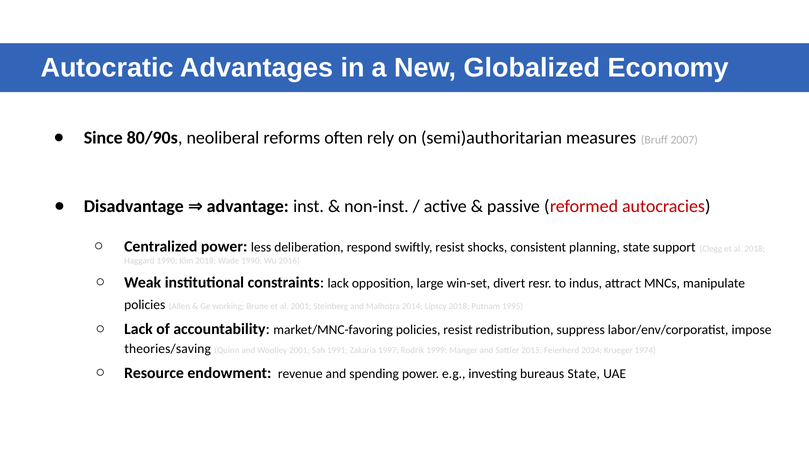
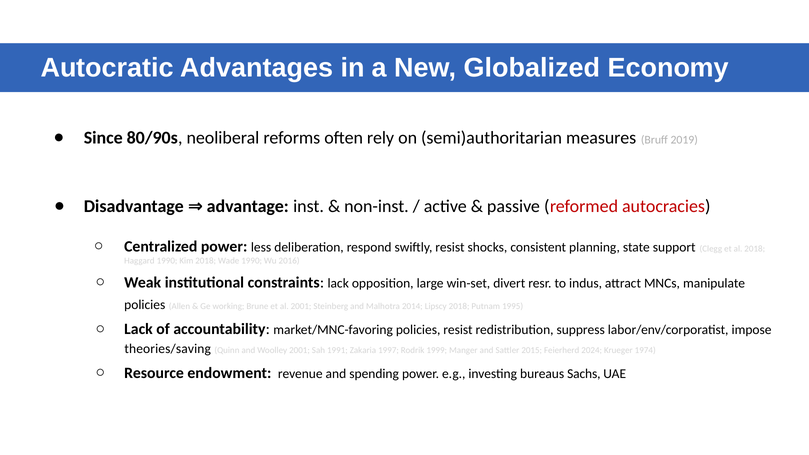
2007: 2007 -> 2019
bureaus State: State -> Sachs
